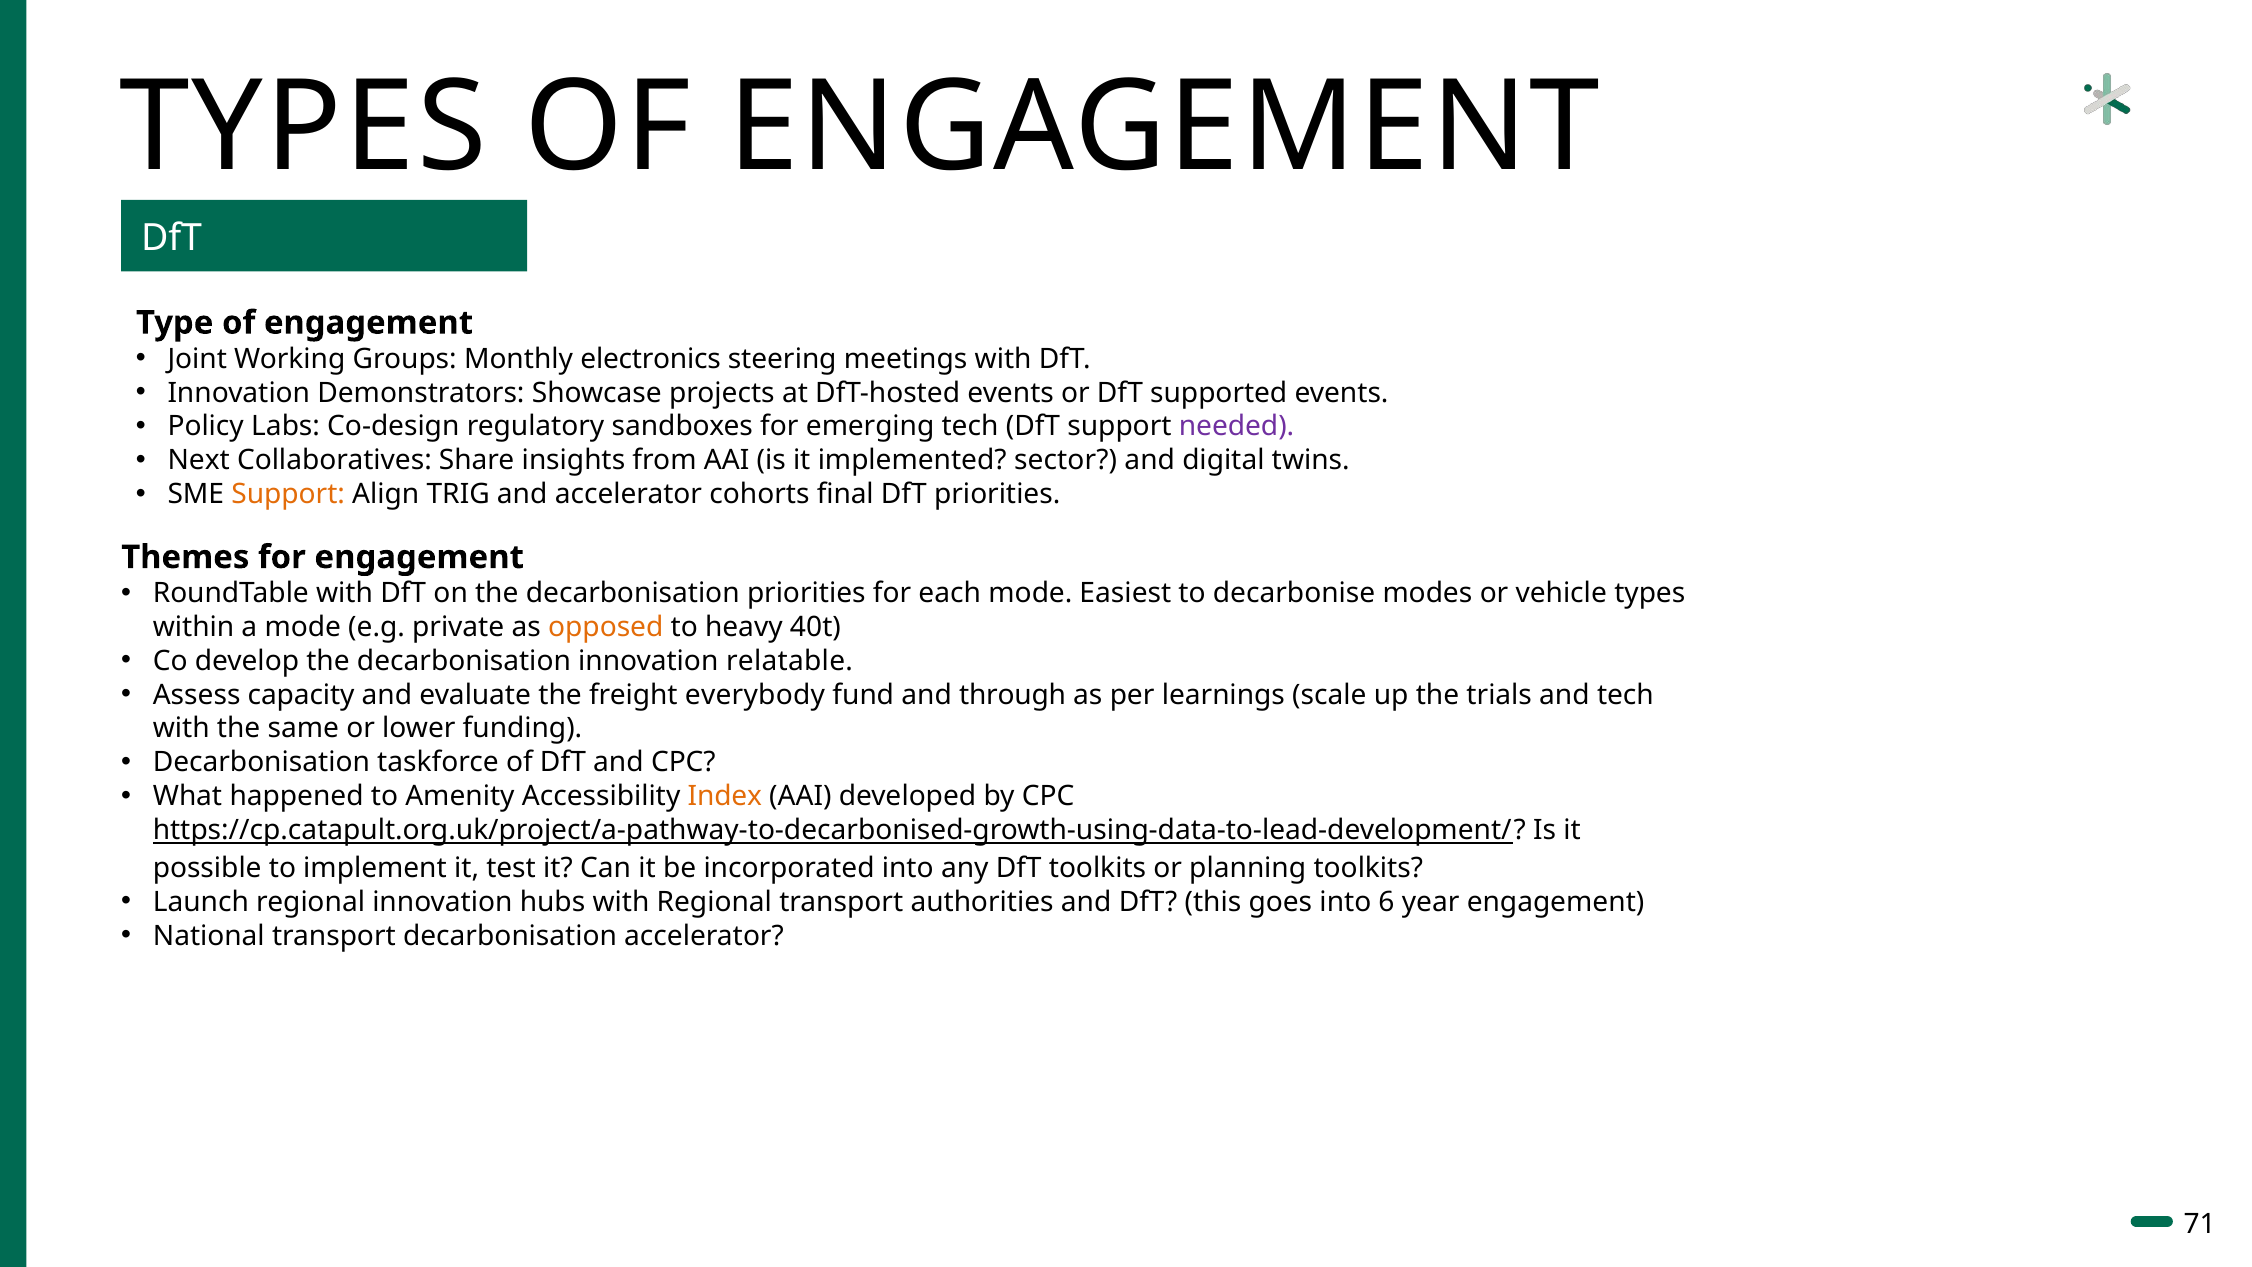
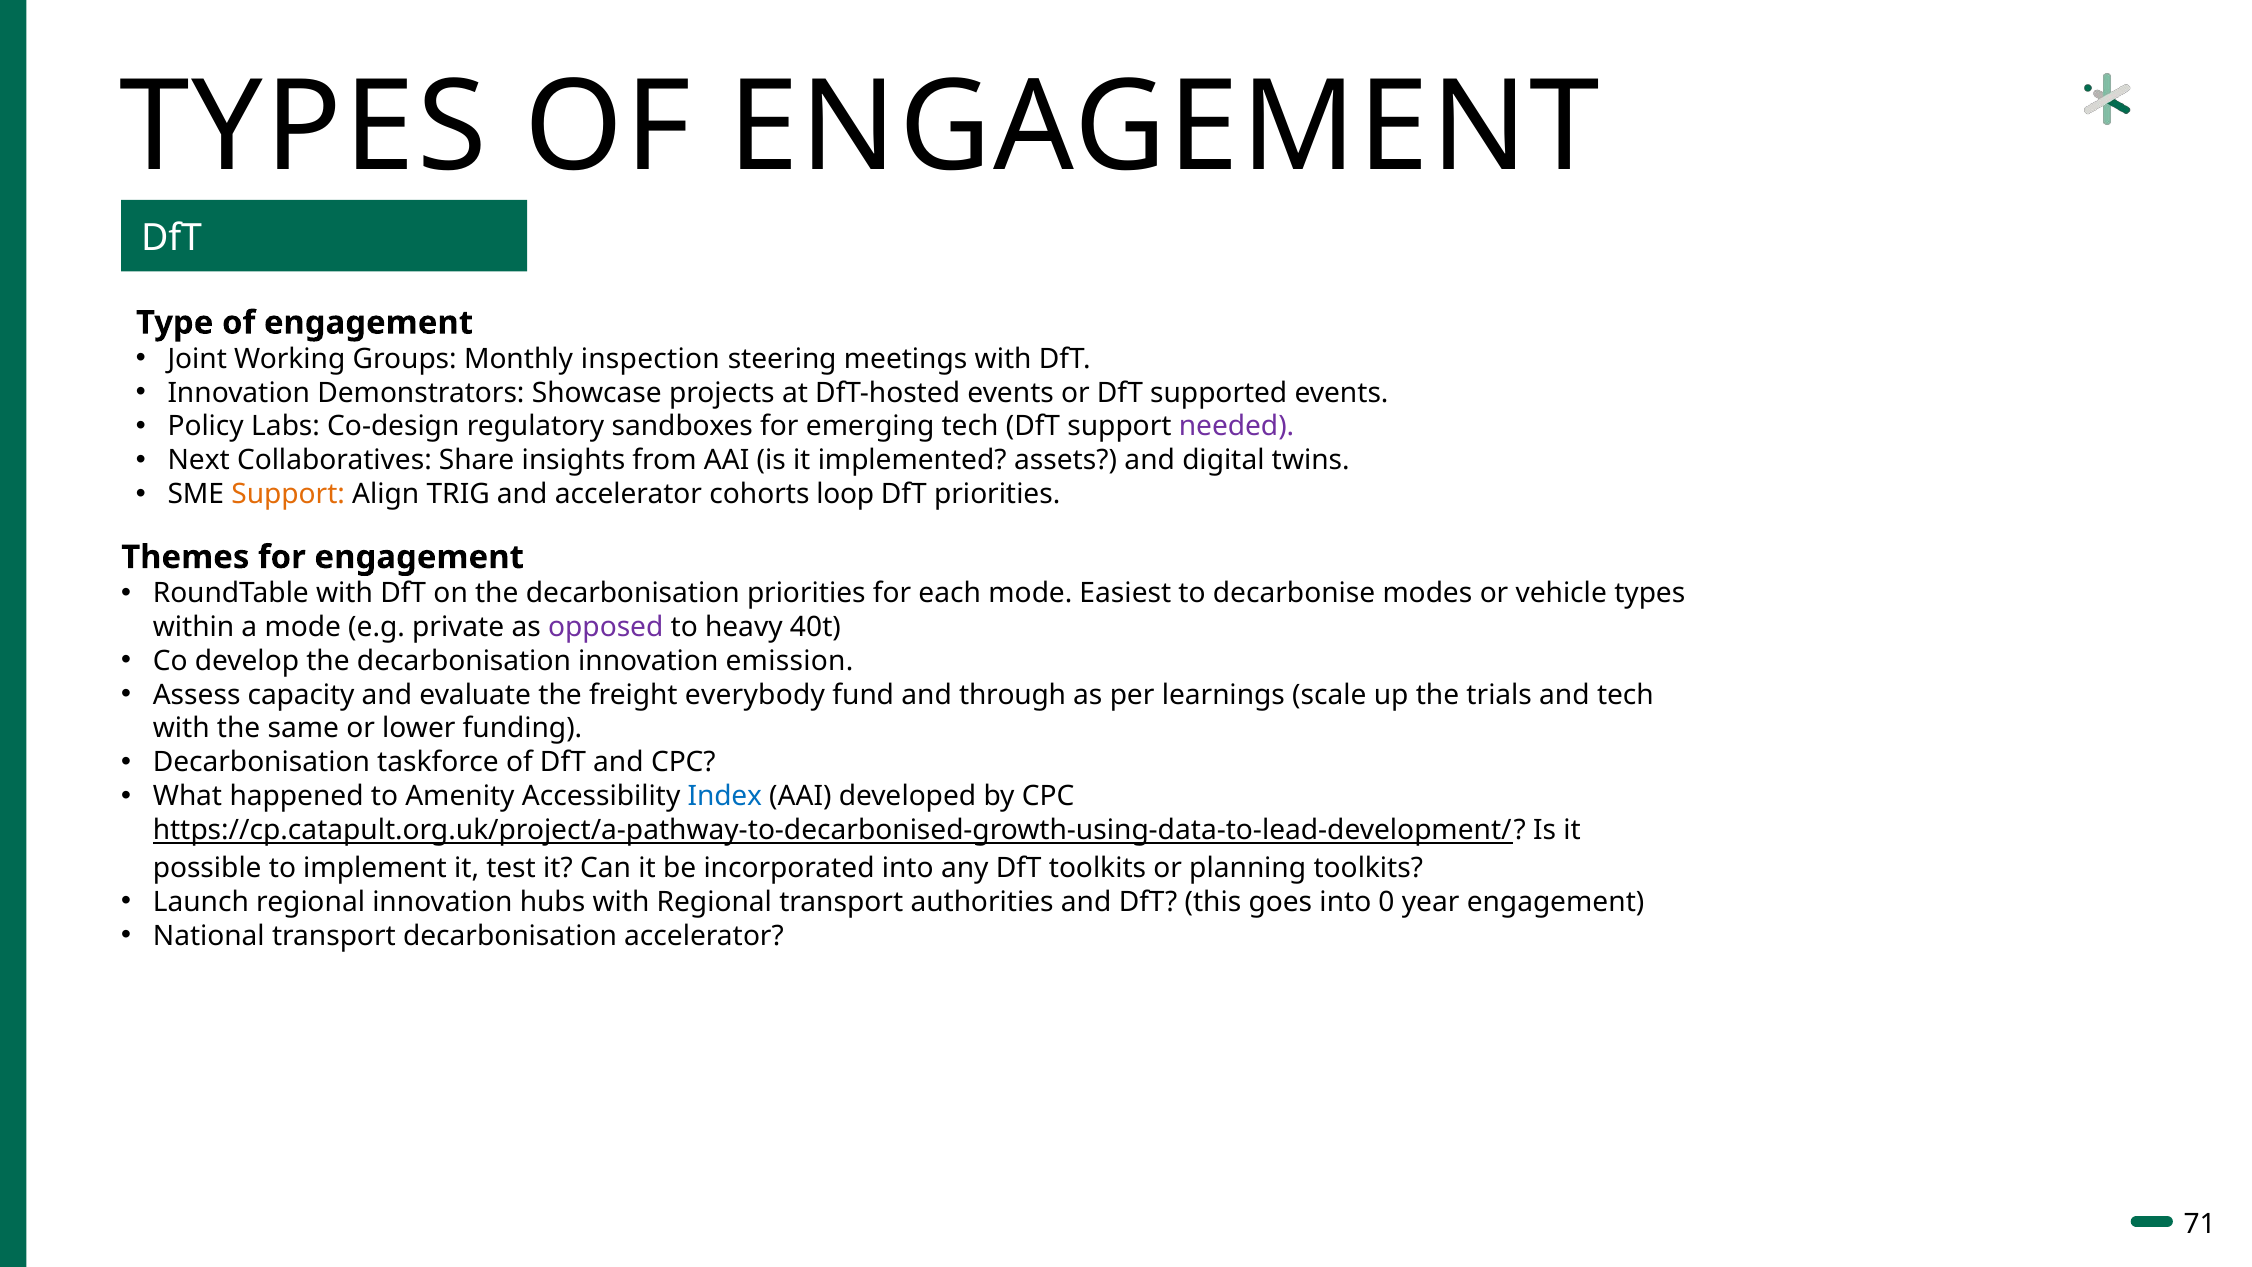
electronics: electronics -> inspection
sector: sector -> assets
final: final -> loop
opposed colour: orange -> purple
relatable: relatable -> emission
Index colour: orange -> blue
6: 6 -> 0
